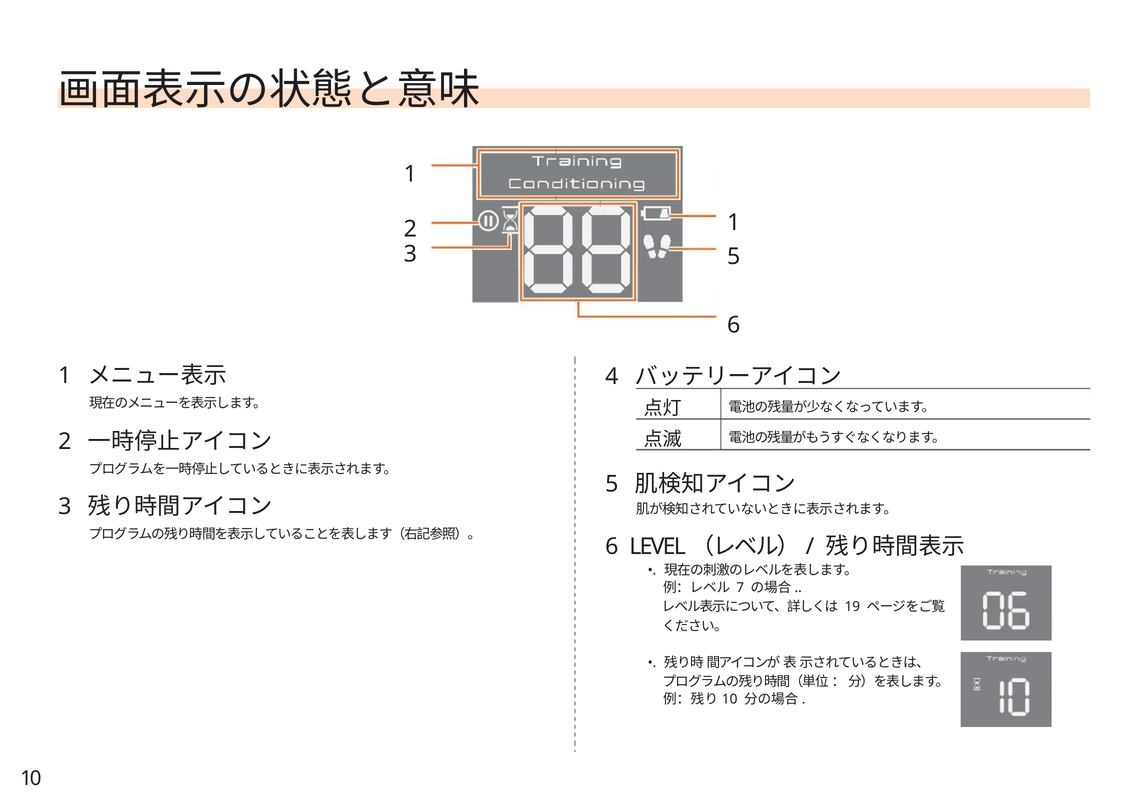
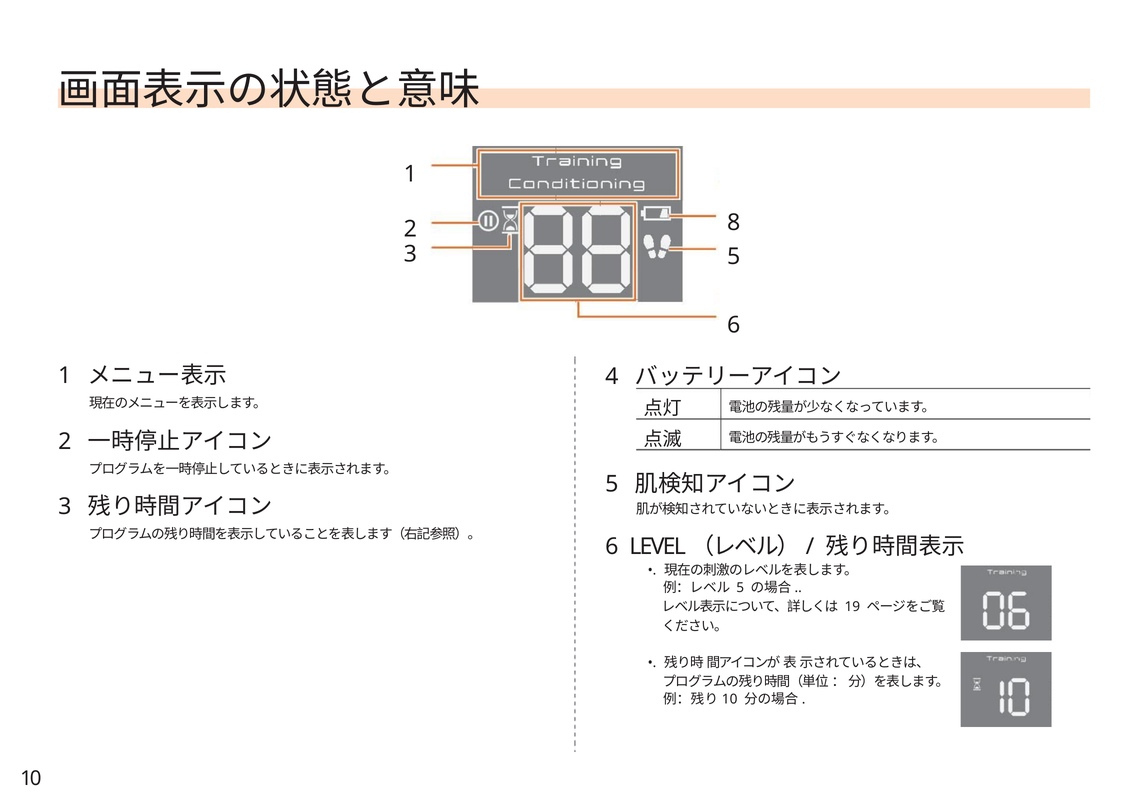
2 1: 1 -> 8
7 at (740, 587): 7 -> 5
